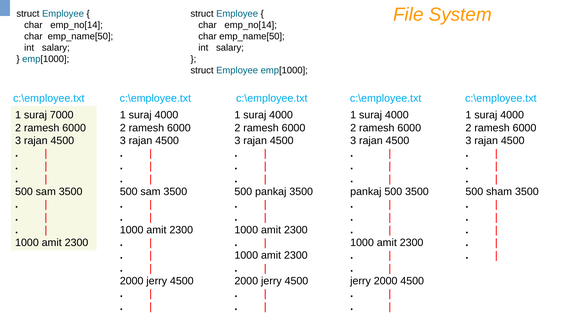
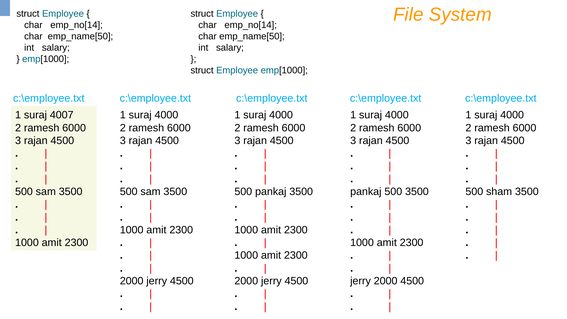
7000: 7000 -> 4007
